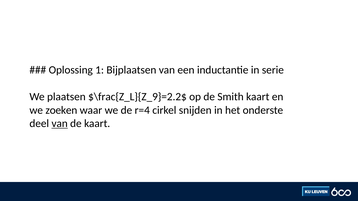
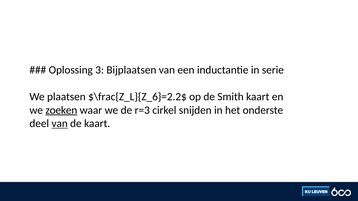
1: 1 -> 3
$\frac{Z_L}{Z_9}=2.2$: $\frac{Z_L}{Z_9}=2.2$ -> $\frac{Z_L}{Z_6}=2.2$
zoeken underline: none -> present
r=4: r=4 -> r=3
